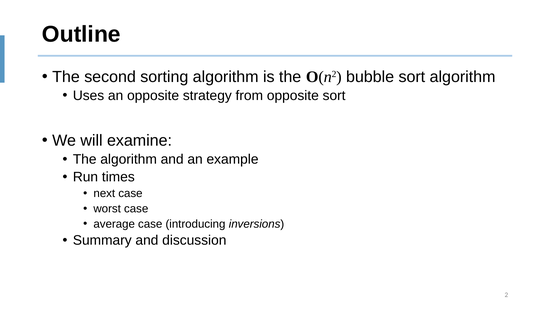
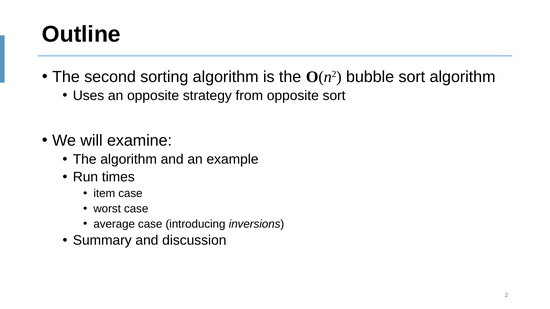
next: next -> item
